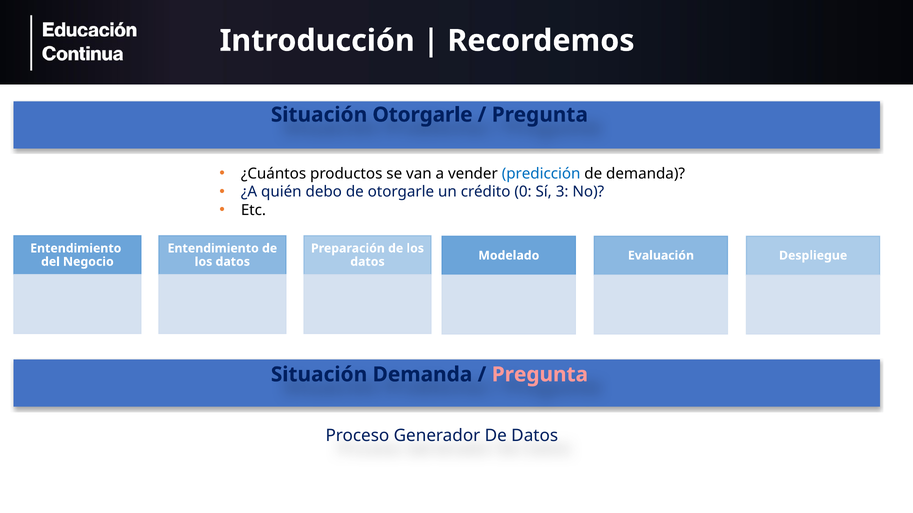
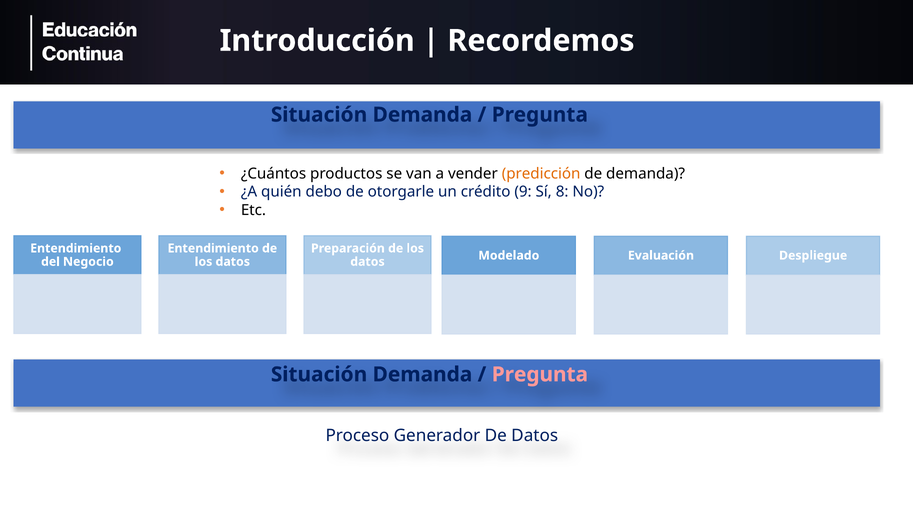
Otorgarle at (423, 115): Otorgarle -> Demanda
predicción colour: blue -> orange
0: 0 -> 9
3: 3 -> 8
